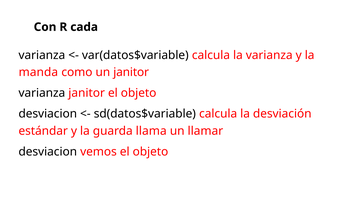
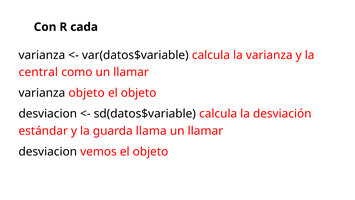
manda: manda -> central
como un janitor: janitor -> llamar
varianza janitor: janitor -> objeto
